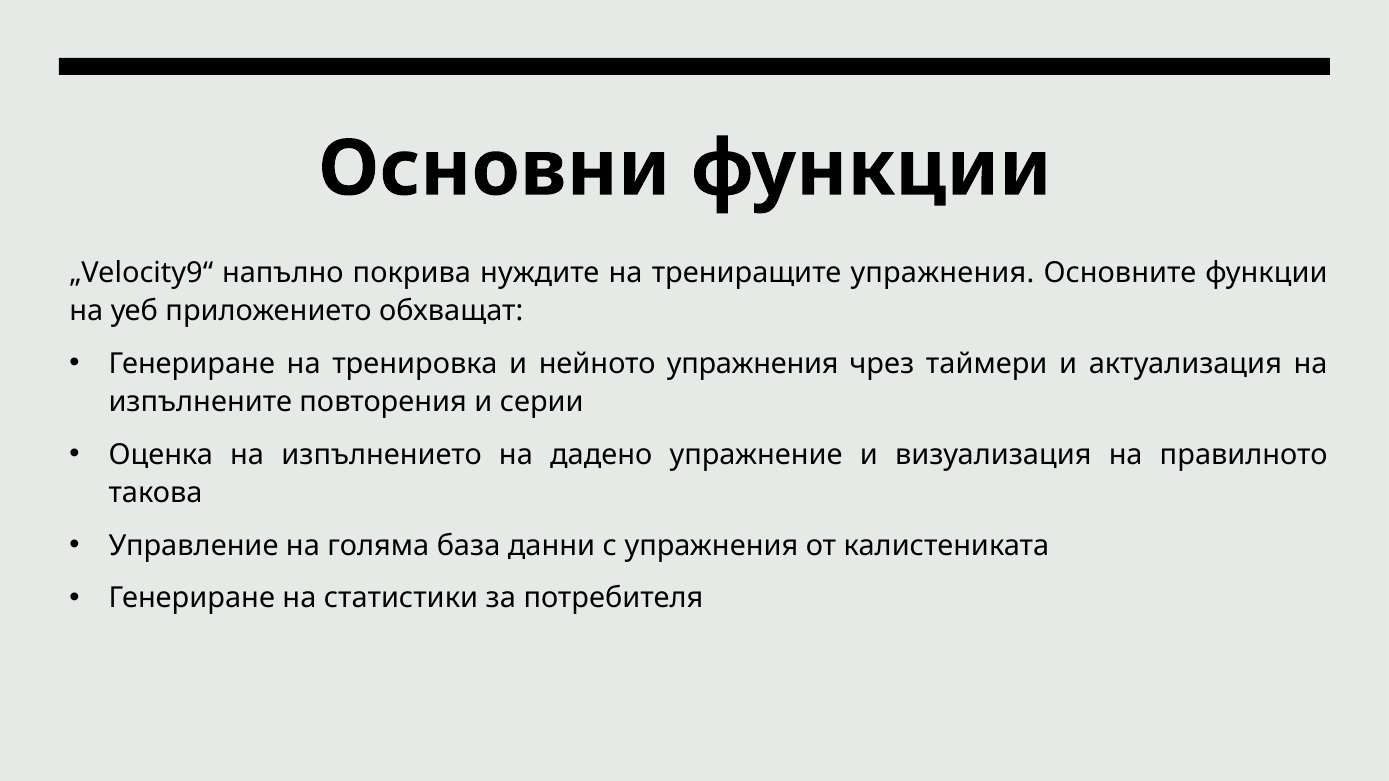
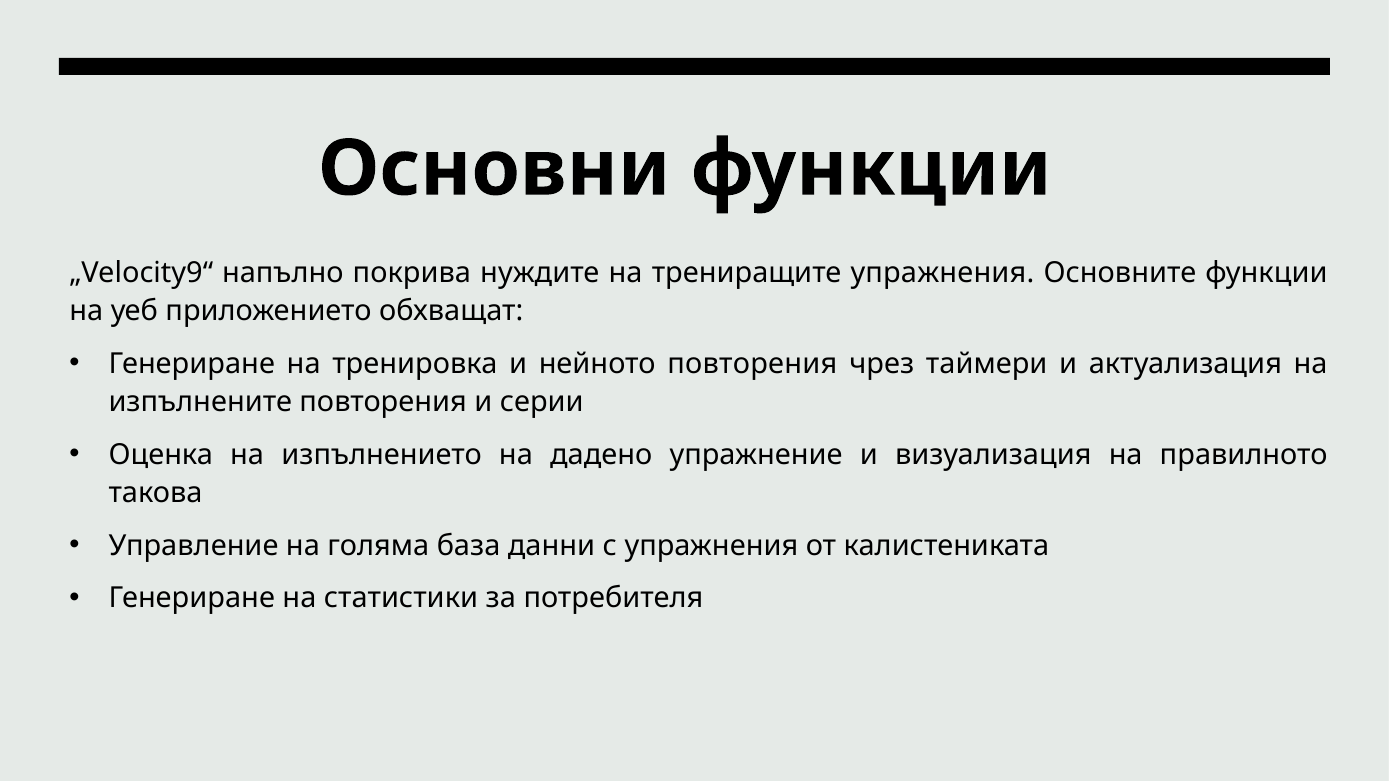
нейното упражнения: упражнения -> повторения
